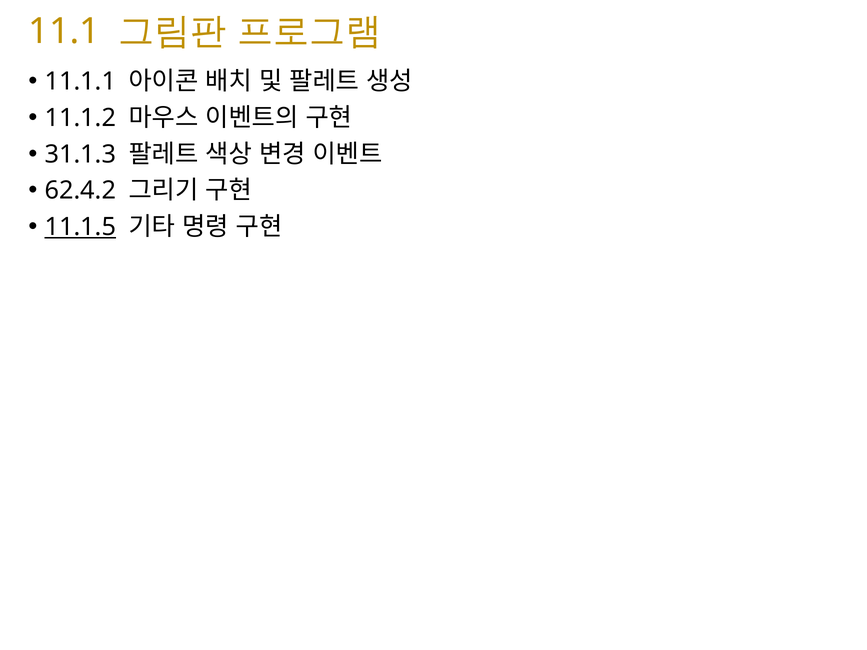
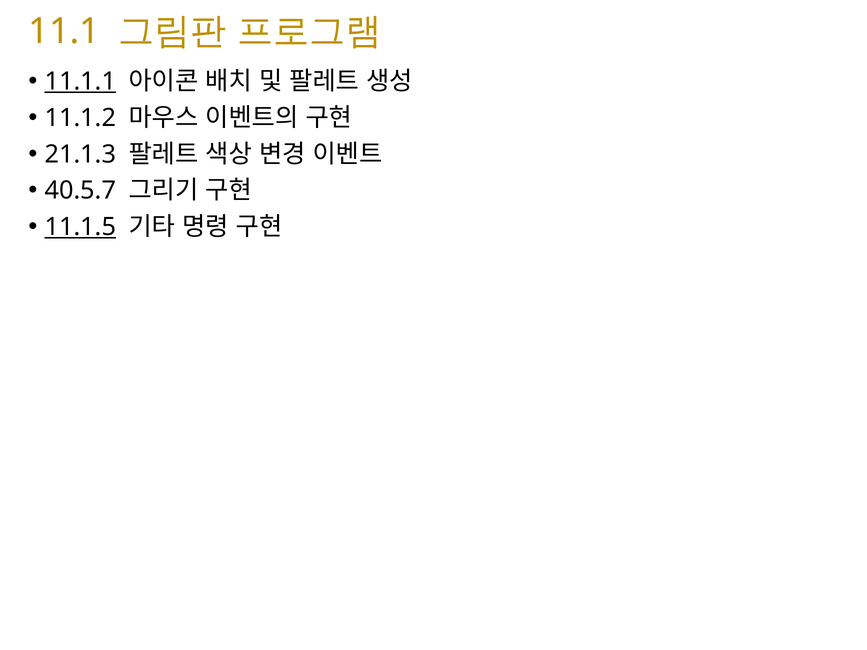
11.1.1 underline: none -> present
31.1.3: 31.1.3 -> 21.1.3
62.4.2: 62.4.2 -> 40.5.7
